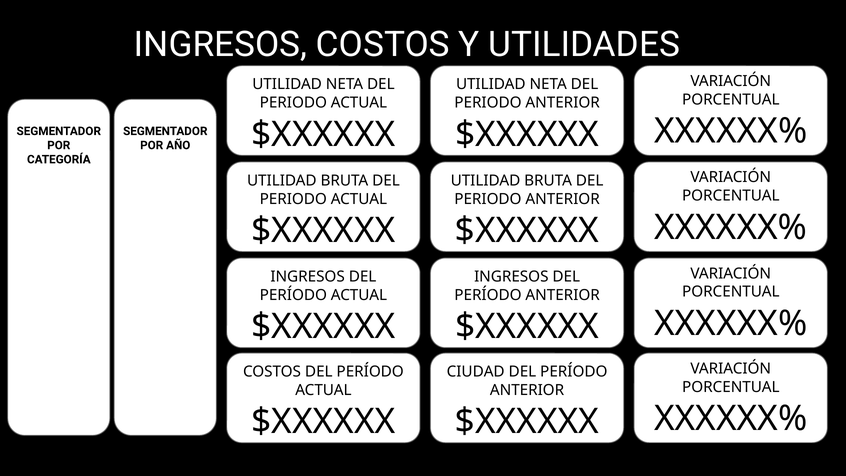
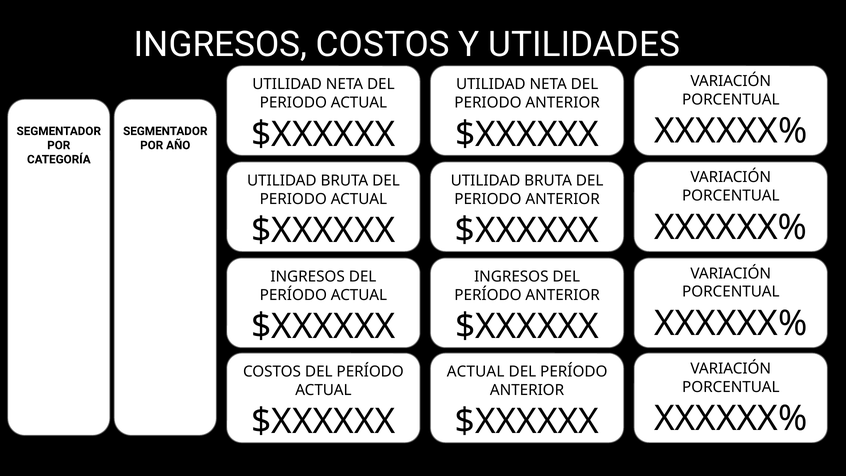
CIUDAD at (476, 372): CIUDAD -> ACTUAL
